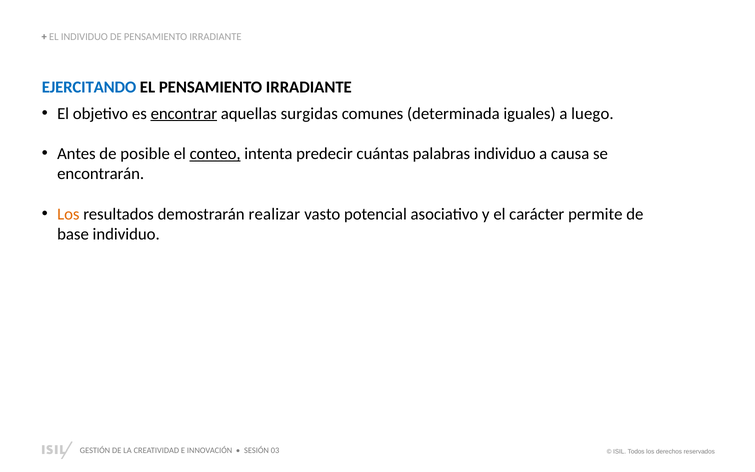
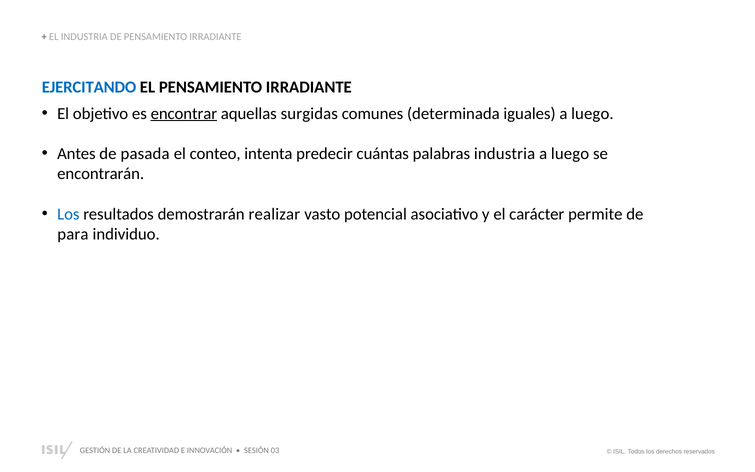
EL INDIVIDUO: INDIVIDUO -> INDUSTRIA
posible: posible -> pasada
conteo underline: present -> none
palabras individuo: individuo -> industria
causa at (570, 154): causa -> luego
Los at (68, 214) colour: orange -> blue
base: base -> para
